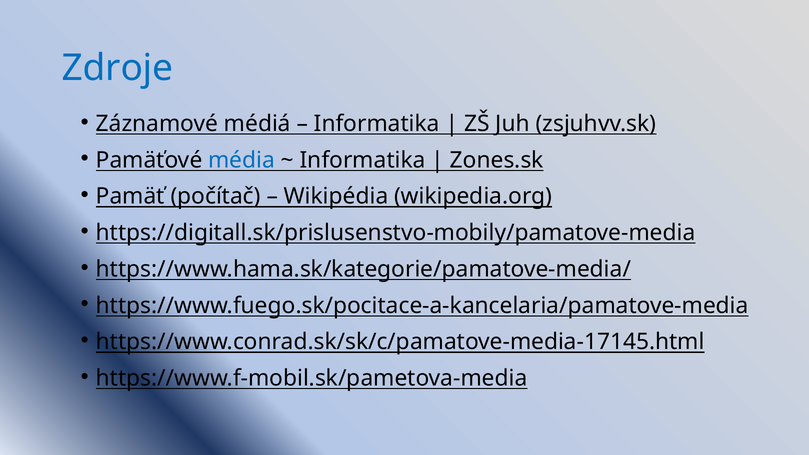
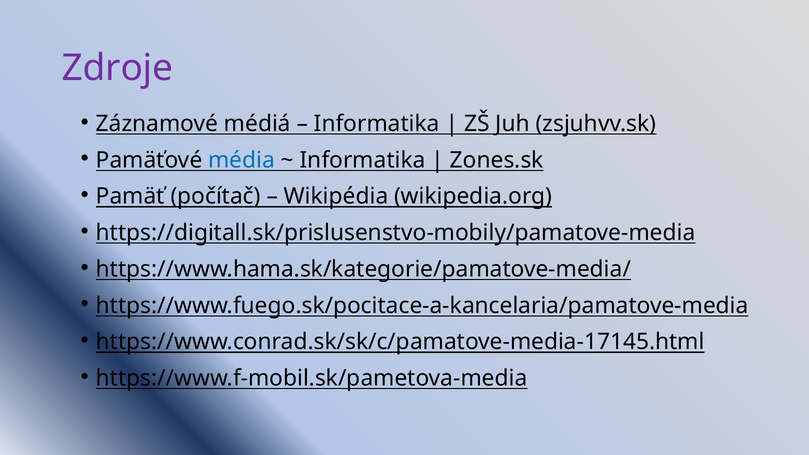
Zdroje colour: blue -> purple
